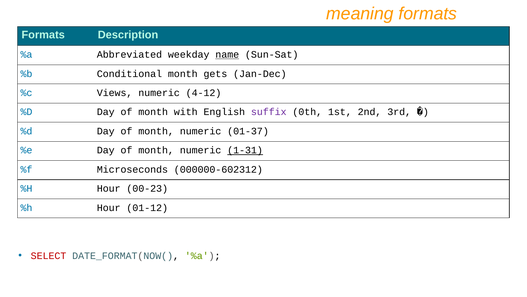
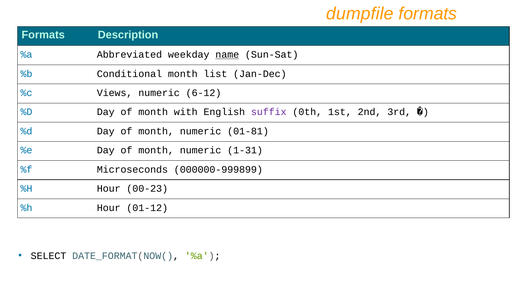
meaning: meaning -> dumpfile
gets: gets -> list
4-12: 4-12 -> 6-12
01-37: 01-37 -> 01-81
1-31 underline: present -> none
000000-602312: 000000-602312 -> 000000-999899
SELECT colour: red -> black
